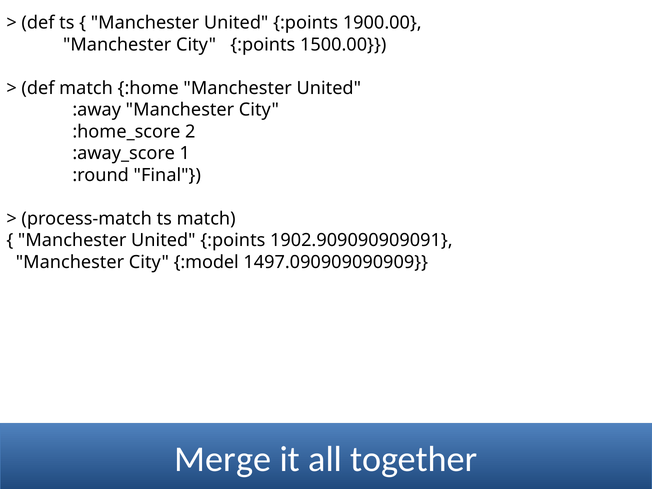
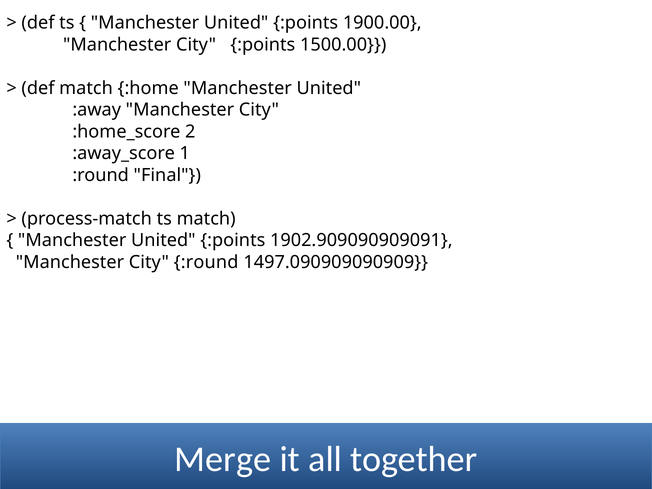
City :model: :model -> :round
